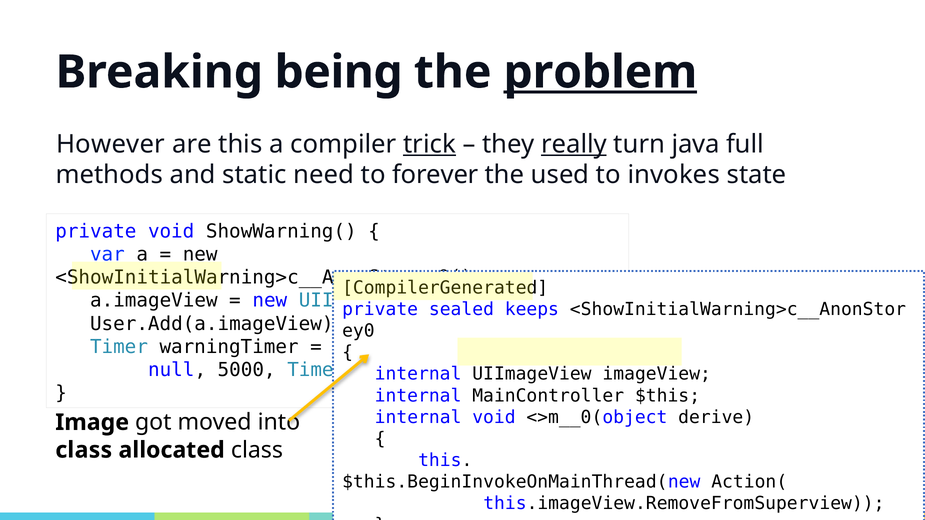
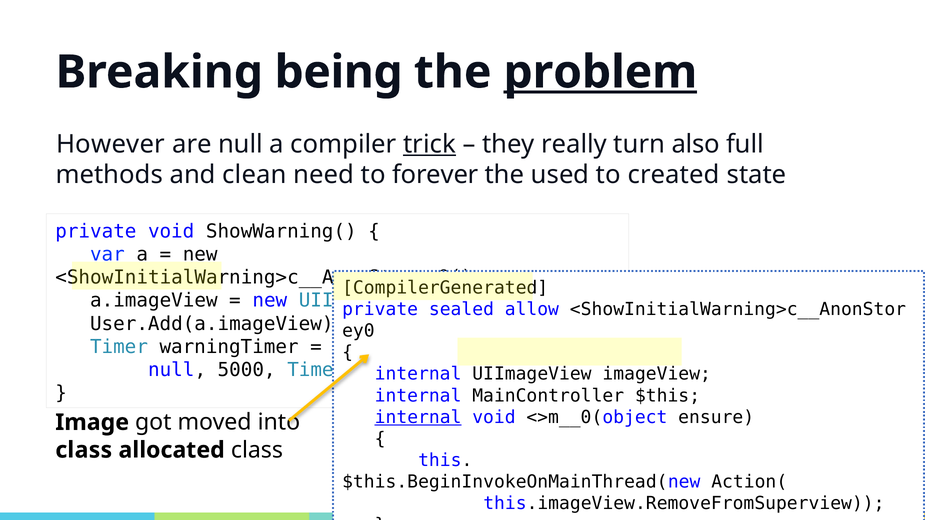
are this: this -> null
really underline: present -> none
java: java -> also
static: static -> clean
invokes: invokes -> created
keeps: keeps -> allow
internal at (418, 417) underline: none -> present
derive: derive -> ensure
